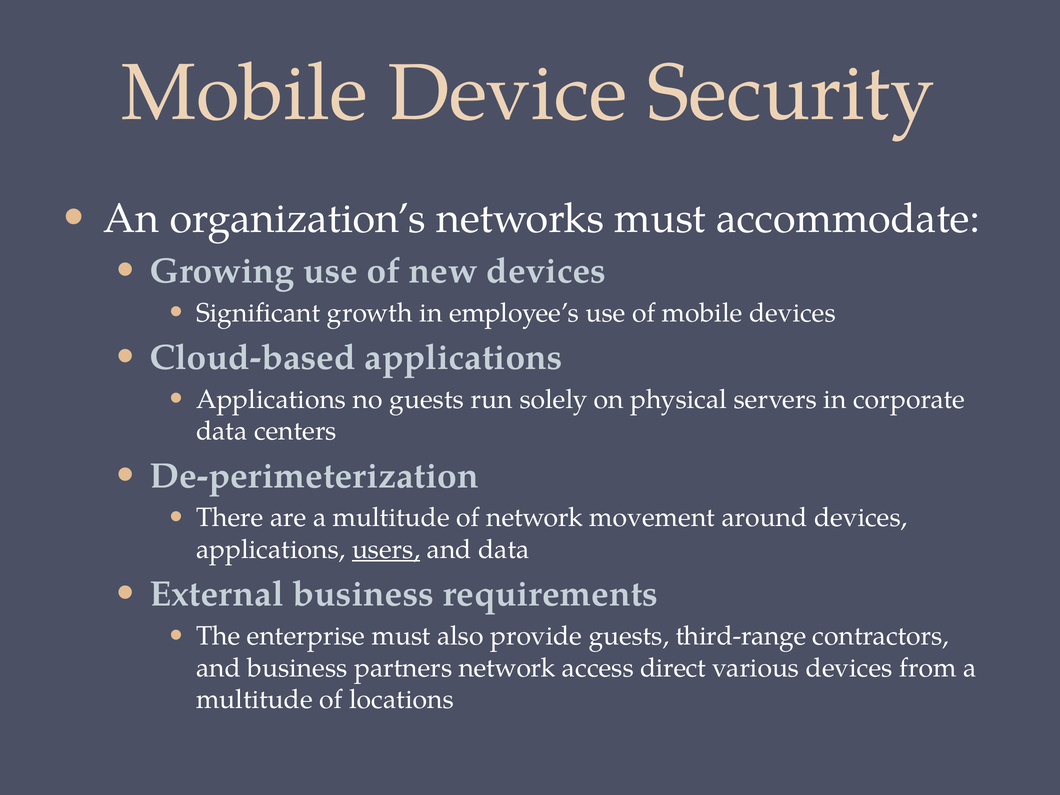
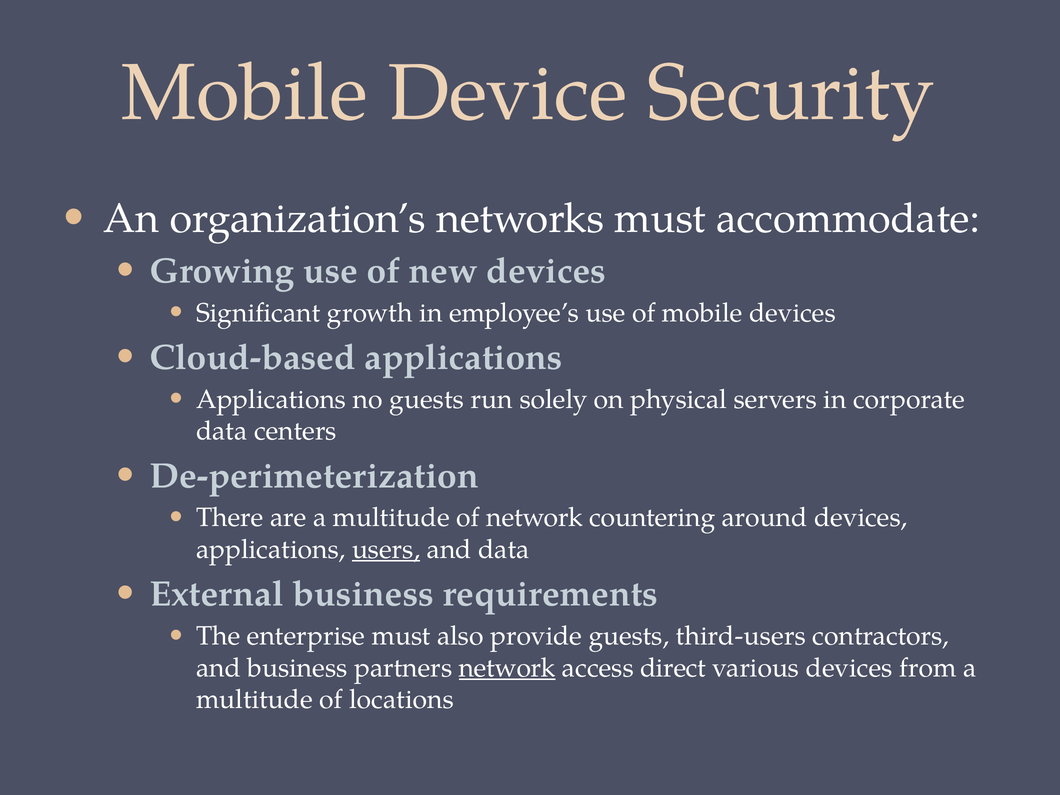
movement: movement -> countering
third-range: third-range -> third-users
network at (507, 668) underline: none -> present
